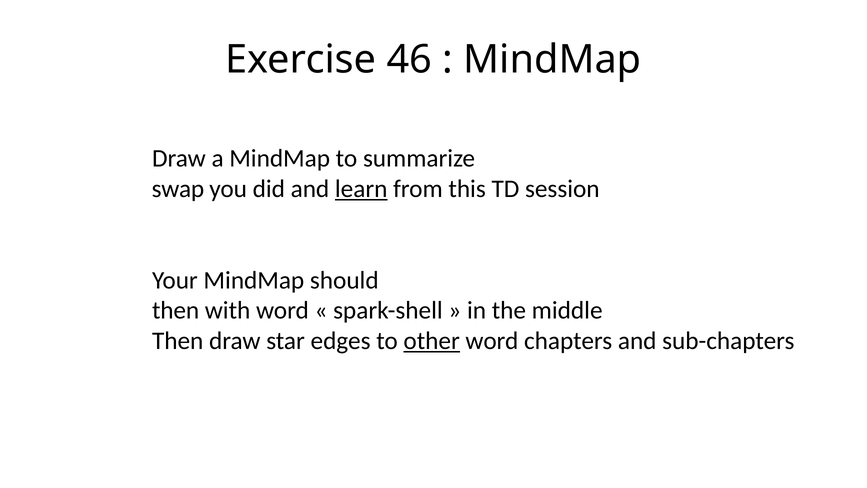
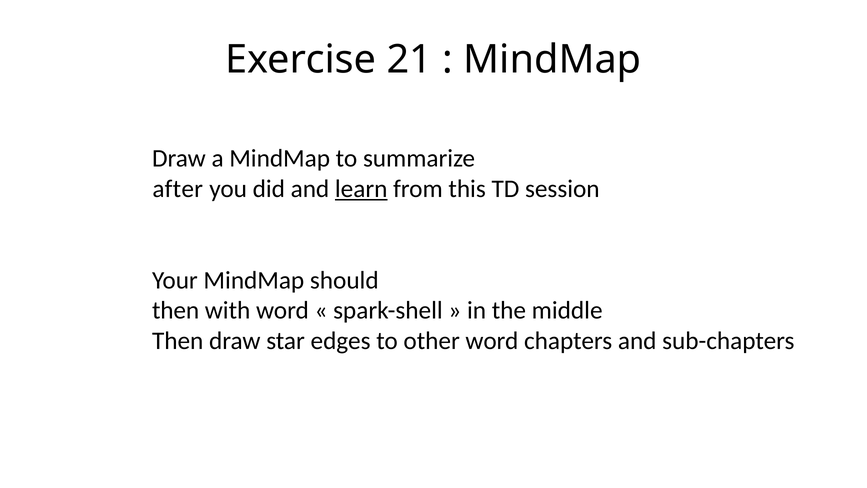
46: 46 -> 21
swap: swap -> after
other underline: present -> none
